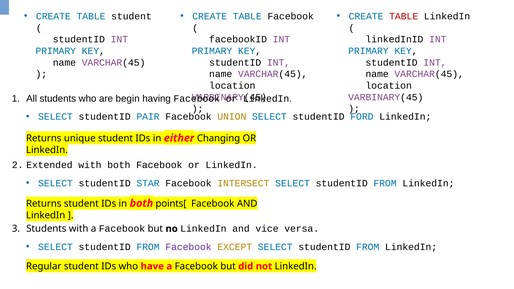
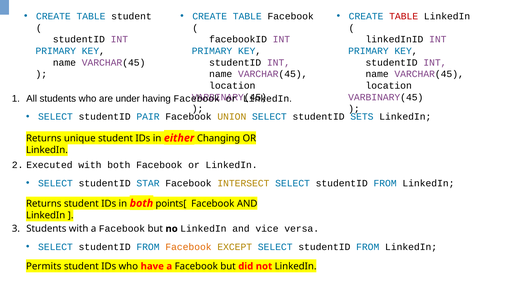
begin: begin -> under
FORD: FORD -> SETS
Extended: Extended -> Executed
Facebook at (188, 247) colour: purple -> orange
Regular: Regular -> Permits
